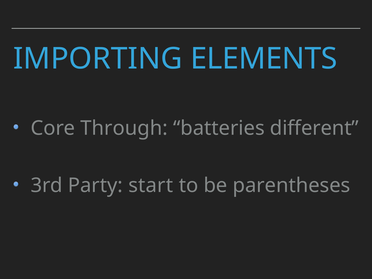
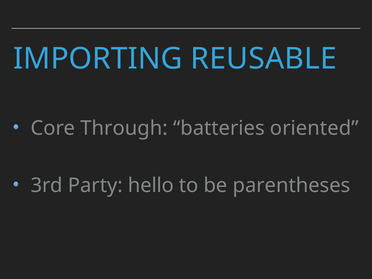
ELEMENTS: ELEMENTS -> REUSABLE
different: different -> oriented
start: start -> hello
